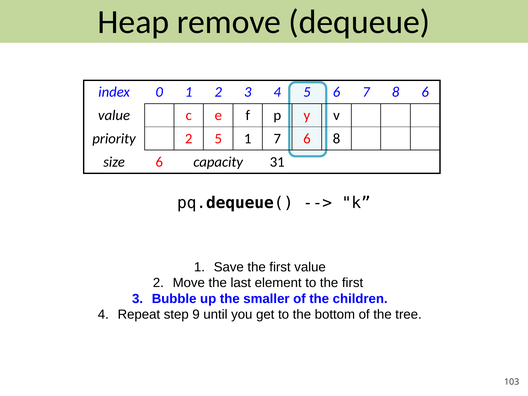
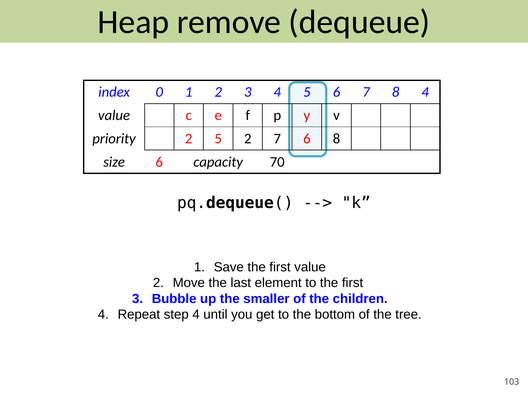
8 6: 6 -> 4
5 1: 1 -> 2
31: 31 -> 70
step 9: 9 -> 4
